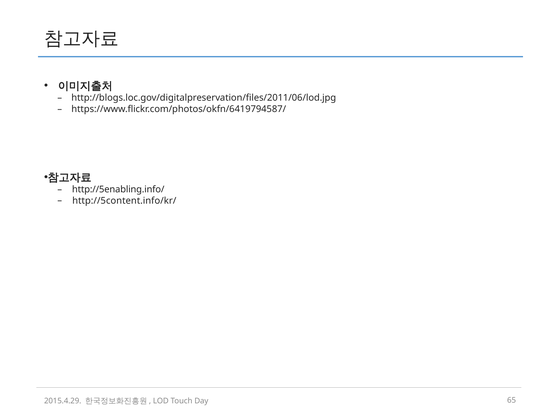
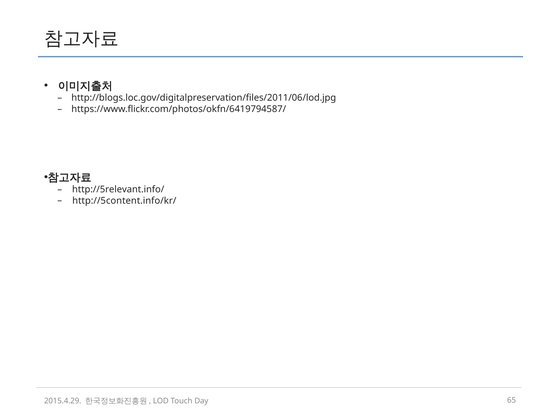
http://5enabling.info/: http://5enabling.info/ -> http://5relevant.info/
